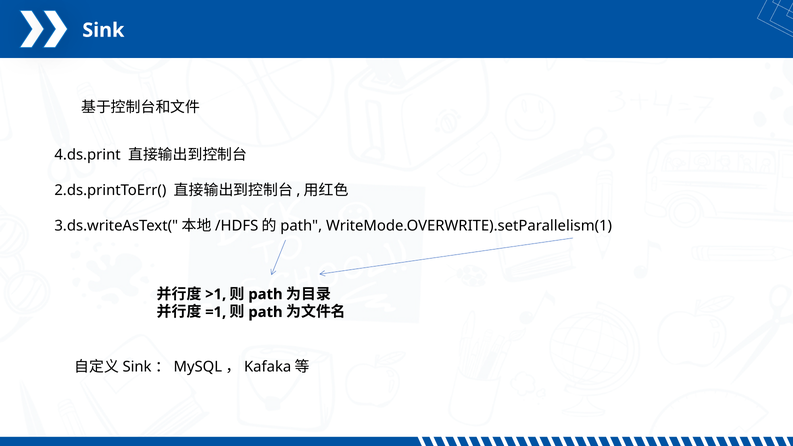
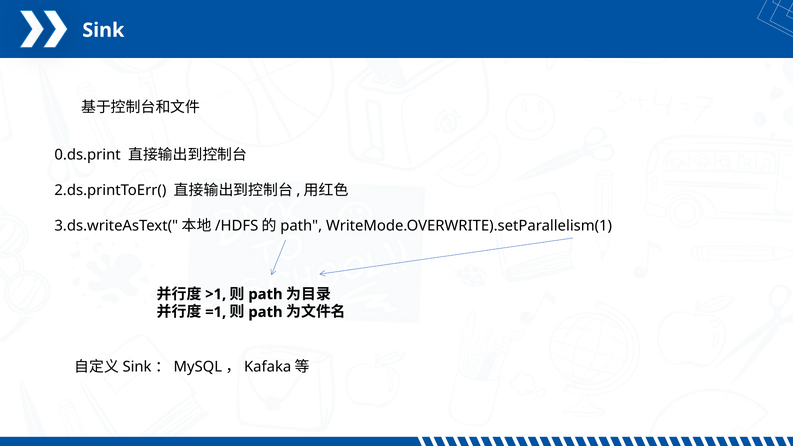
4.ds.print: 4.ds.print -> 0.ds.print
